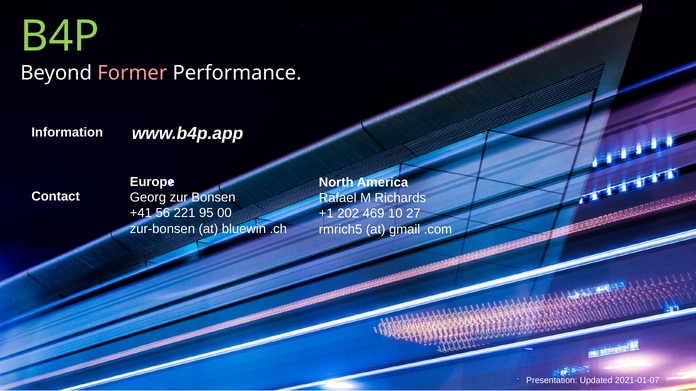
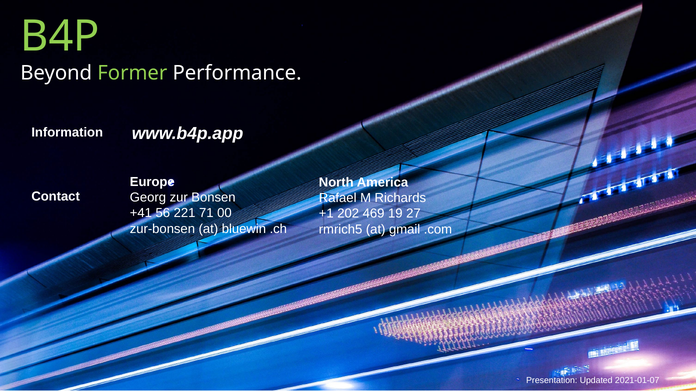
Former colour: pink -> light green
95: 95 -> 71
10: 10 -> 19
